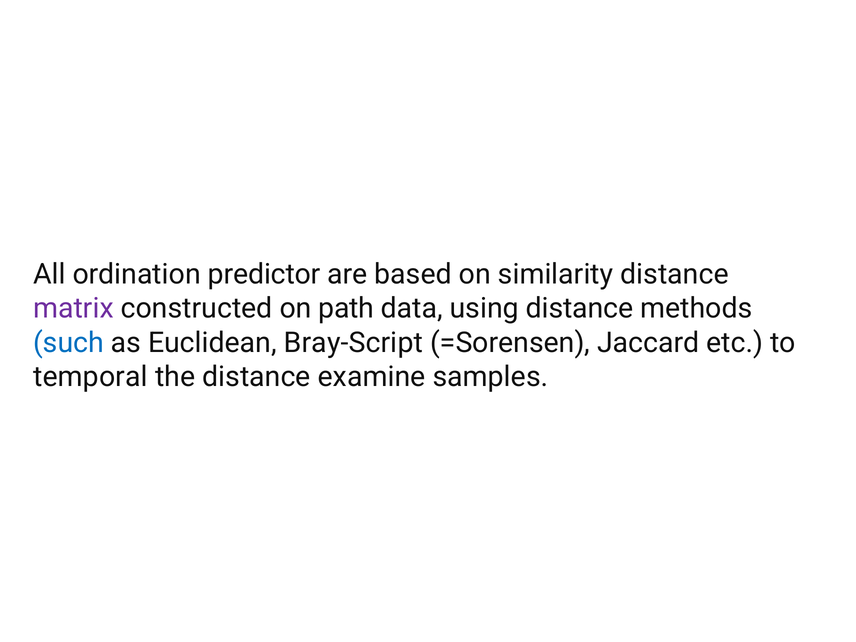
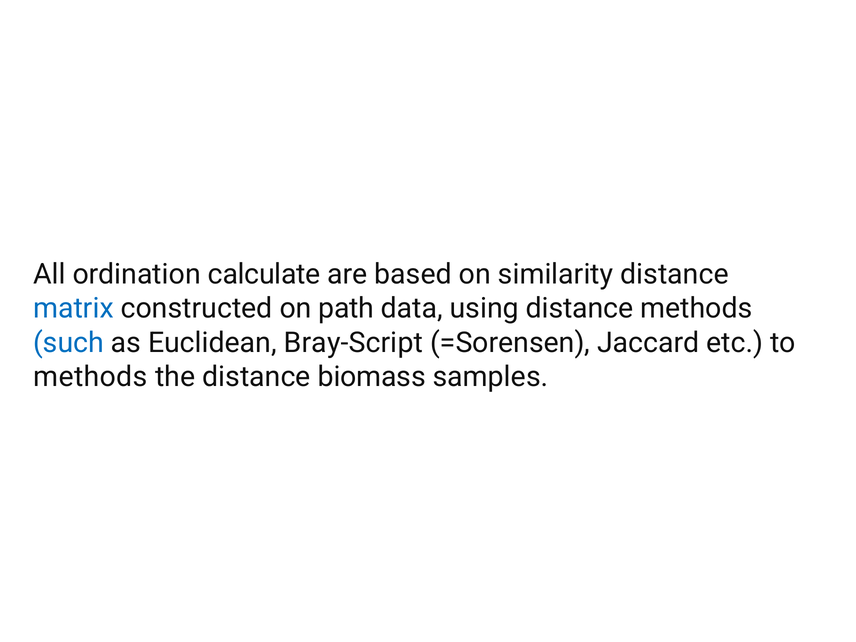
predictor: predictor -> calculate
matrix colour: purple -> blue
temporal at (90, 377): temporal -> methods
examine: examine -> biomass
